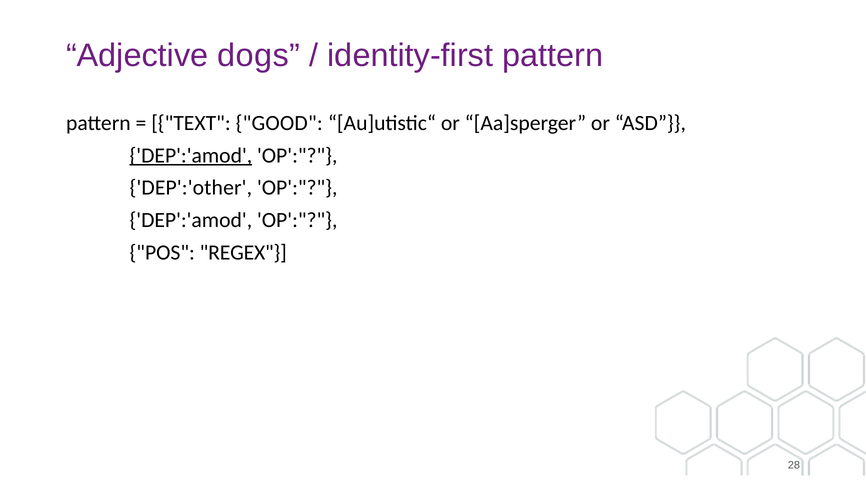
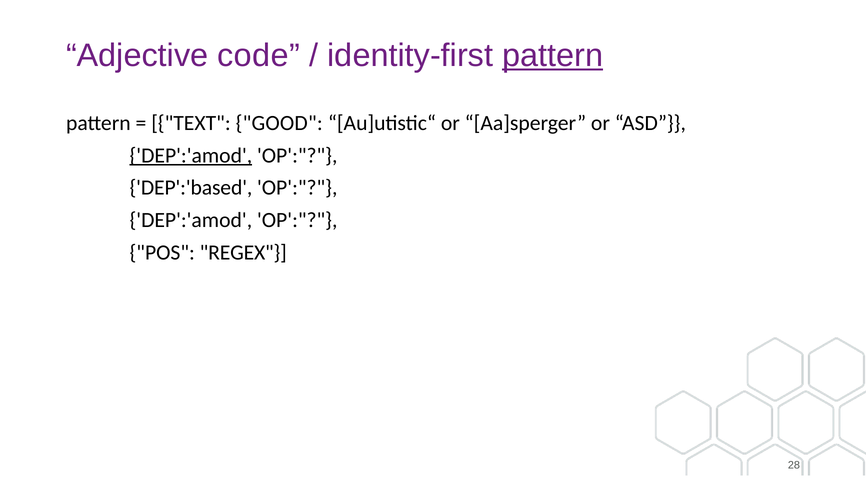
dogs: dogs -> code
pattern at (553, 56) underline: none -> present
DEP':'other: DEP':'other -> DEP':'based
